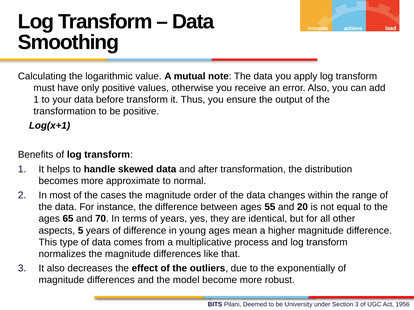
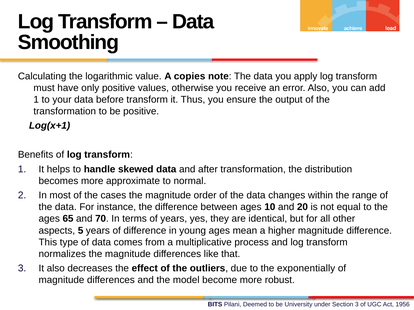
mutual: mutual -> copies
55: 55 -> 10
